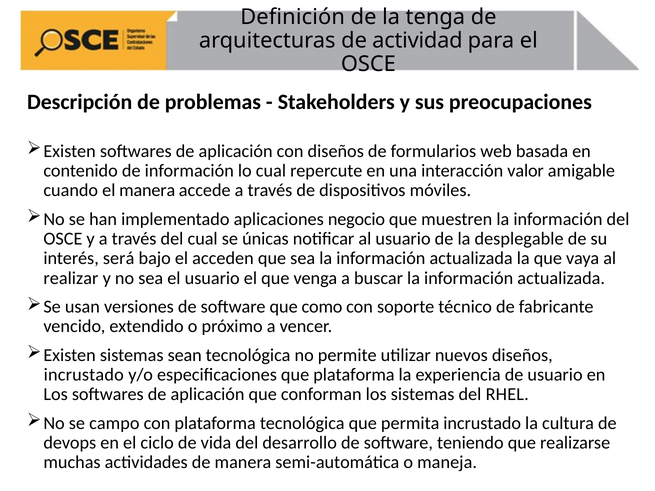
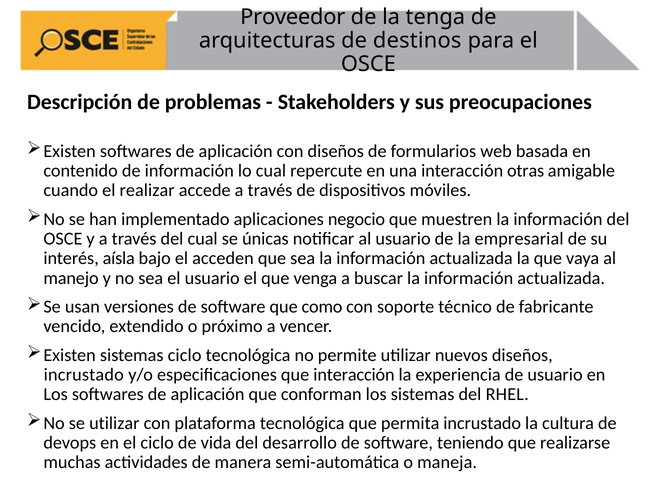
Definición: Definición -> Proveedor
actividad: actividad -> destinos
valor: valor -> otras
el manera: manera -> realizar
desplegable: desplegable -> empresarial
será: será -> aísla
realizar: realizar -> manejo
sistemas sean: sean -> ciclo
que plataforma: plataforma -> interacción
se campo: campo -> utilizar
